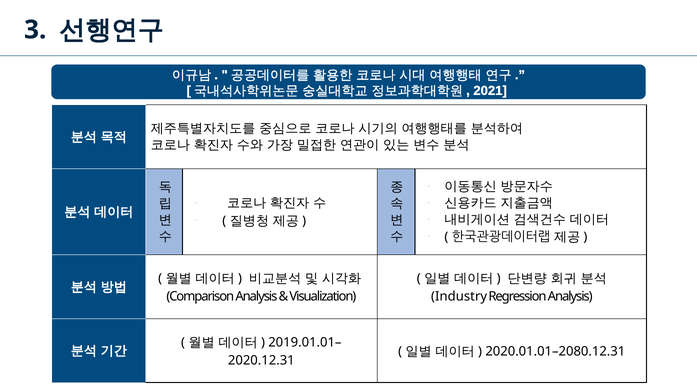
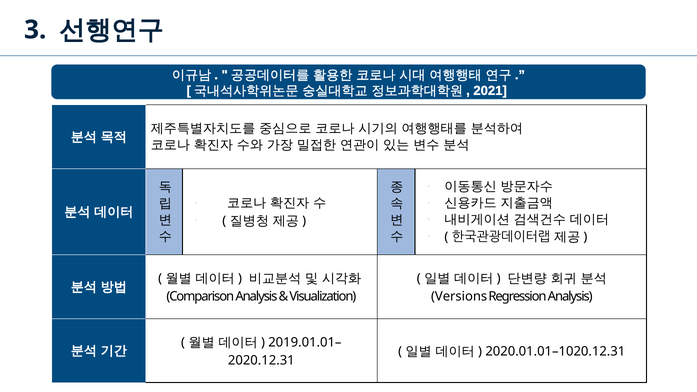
Industry: Industry -> Versions
2020.01.01–2080.12.31: 2020.01.01–2080.12.31 -> 2020.01.01–1020.12.31
